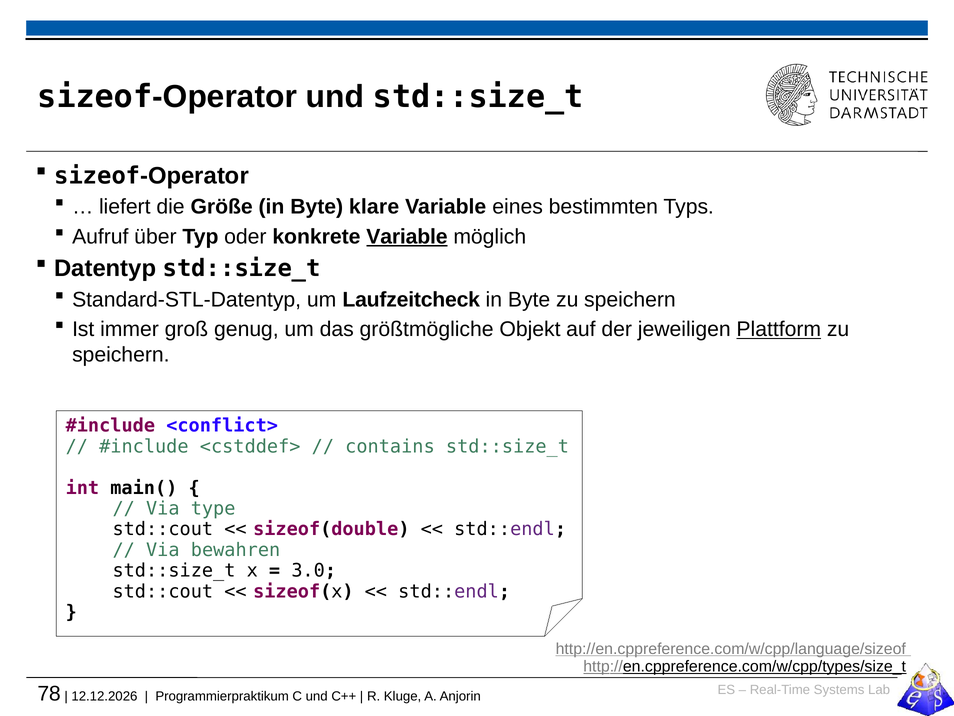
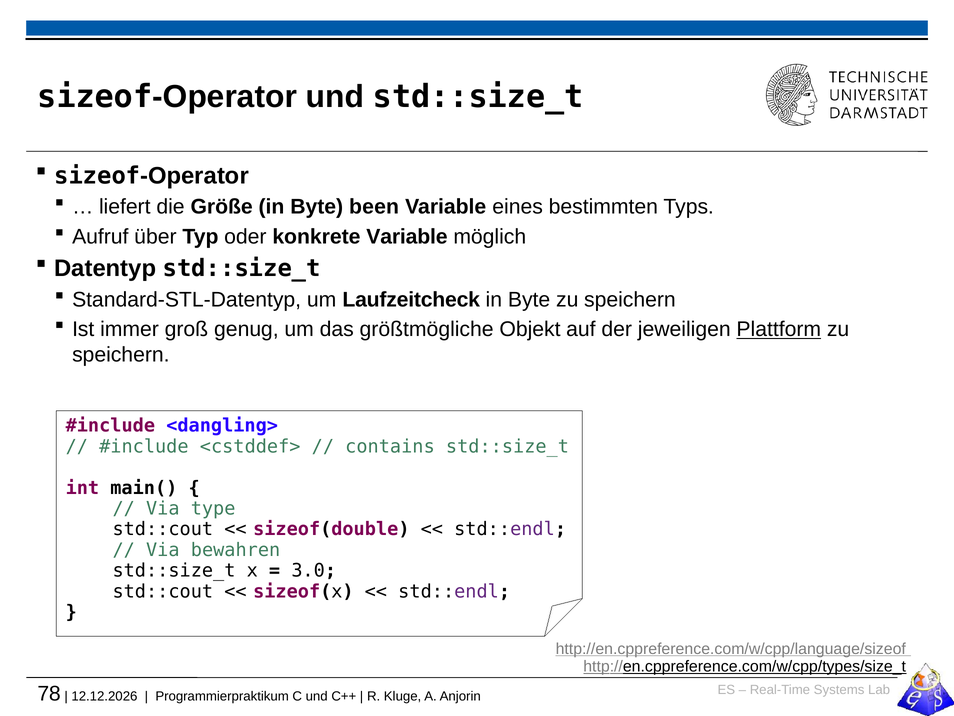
klare: klare -> been
Variable at (407, 236) underline: present -> none
<conflict>: <conflict> -> <dangling>
